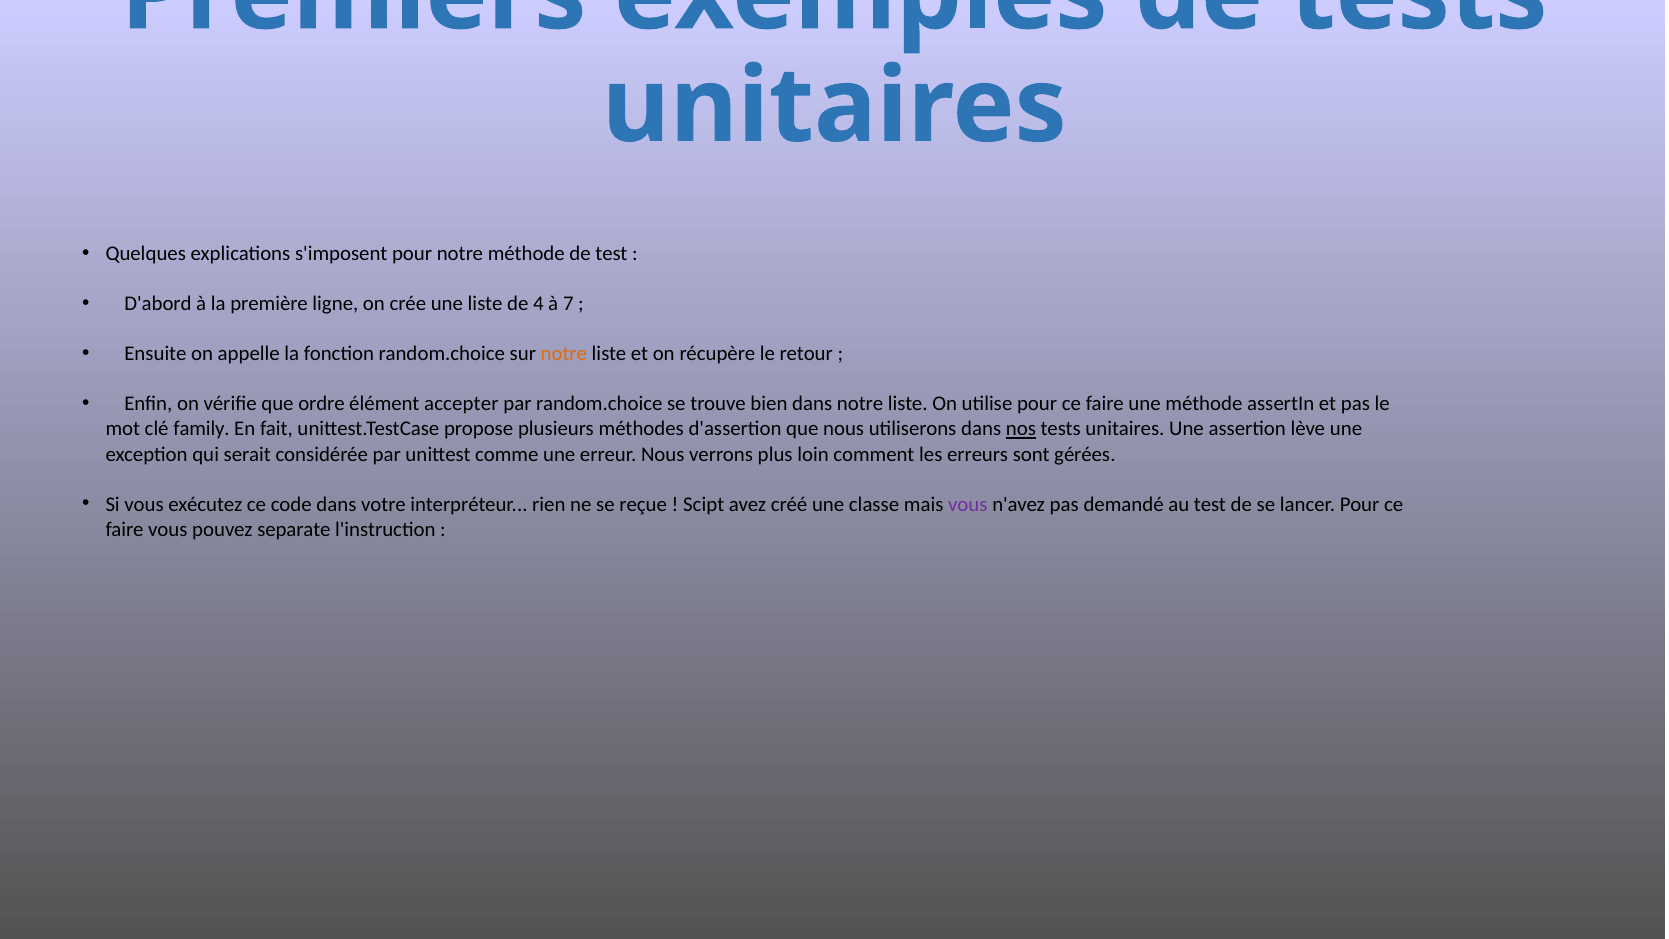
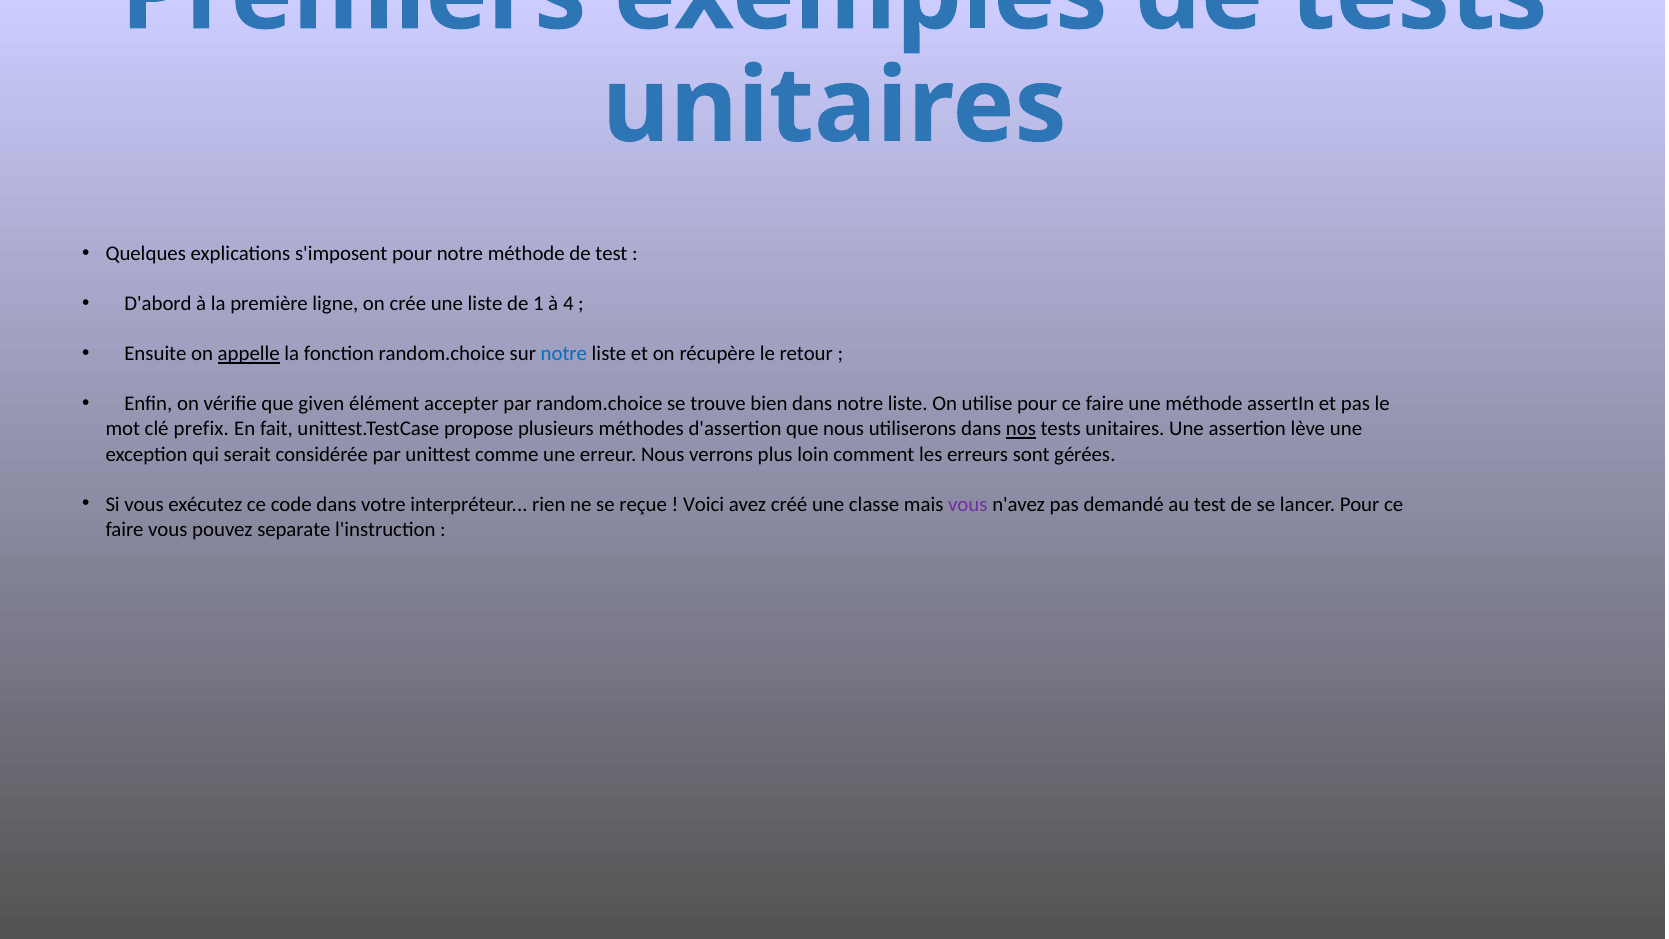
4: 4 -> 1
7: 7 -> 4
appelle underline: none -> present
notre at (564, 354) colour: orange -> blue
ordre: ordre -> given
family: family -> prefix
Scipt: Scipt -> Voici
